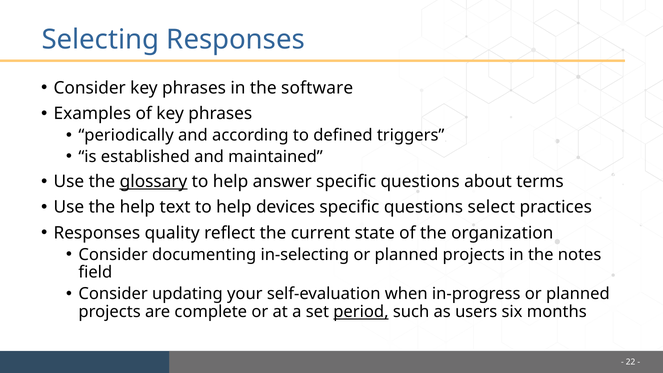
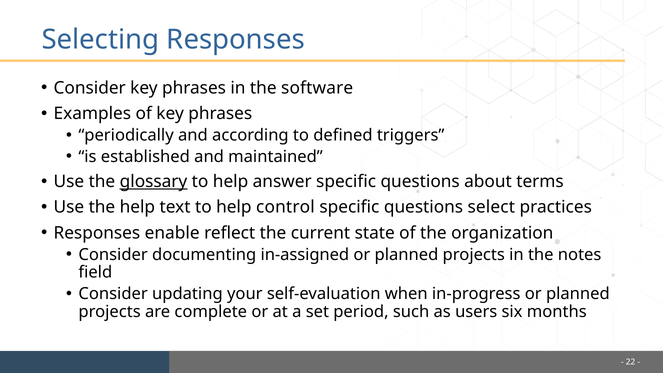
devices: devices -> control
quality: quality -> enable
in-selecting: in-selecting -> in-assigned
period underline: present -> none
